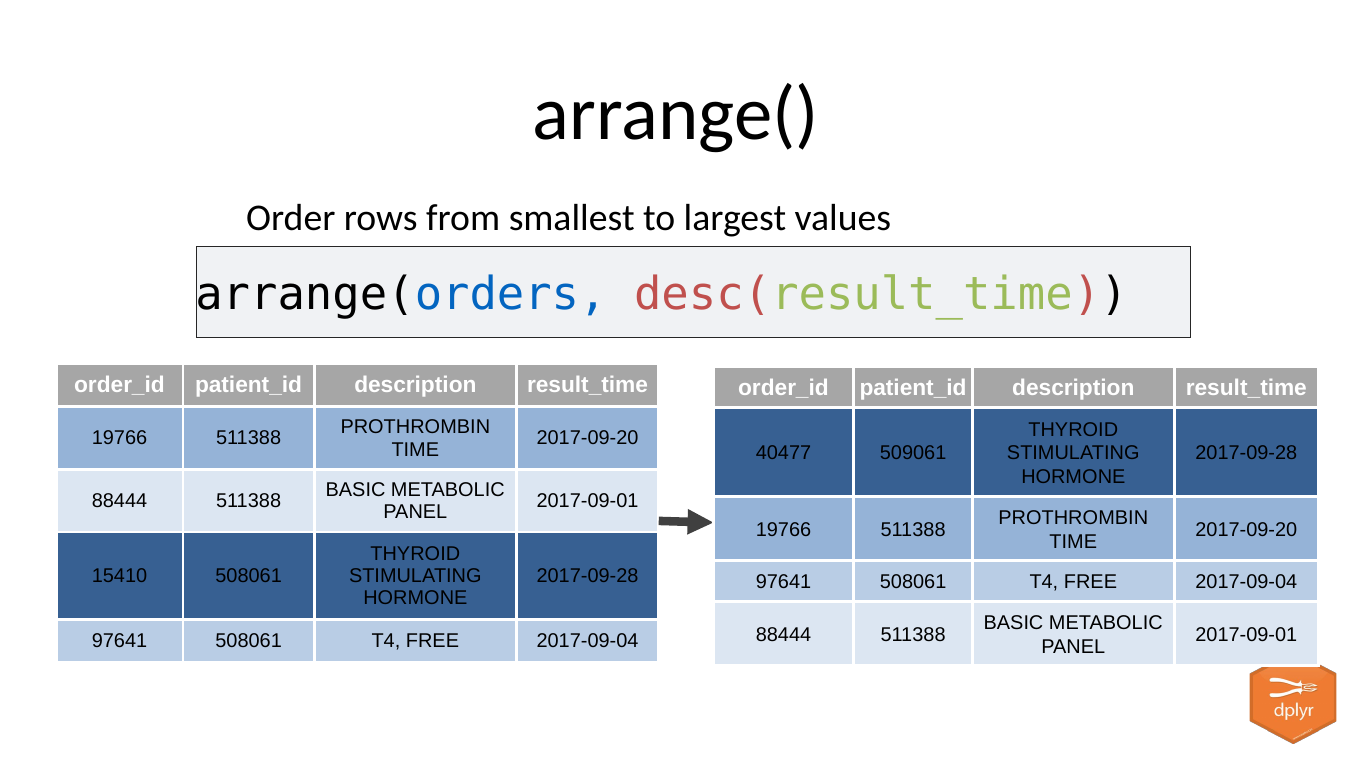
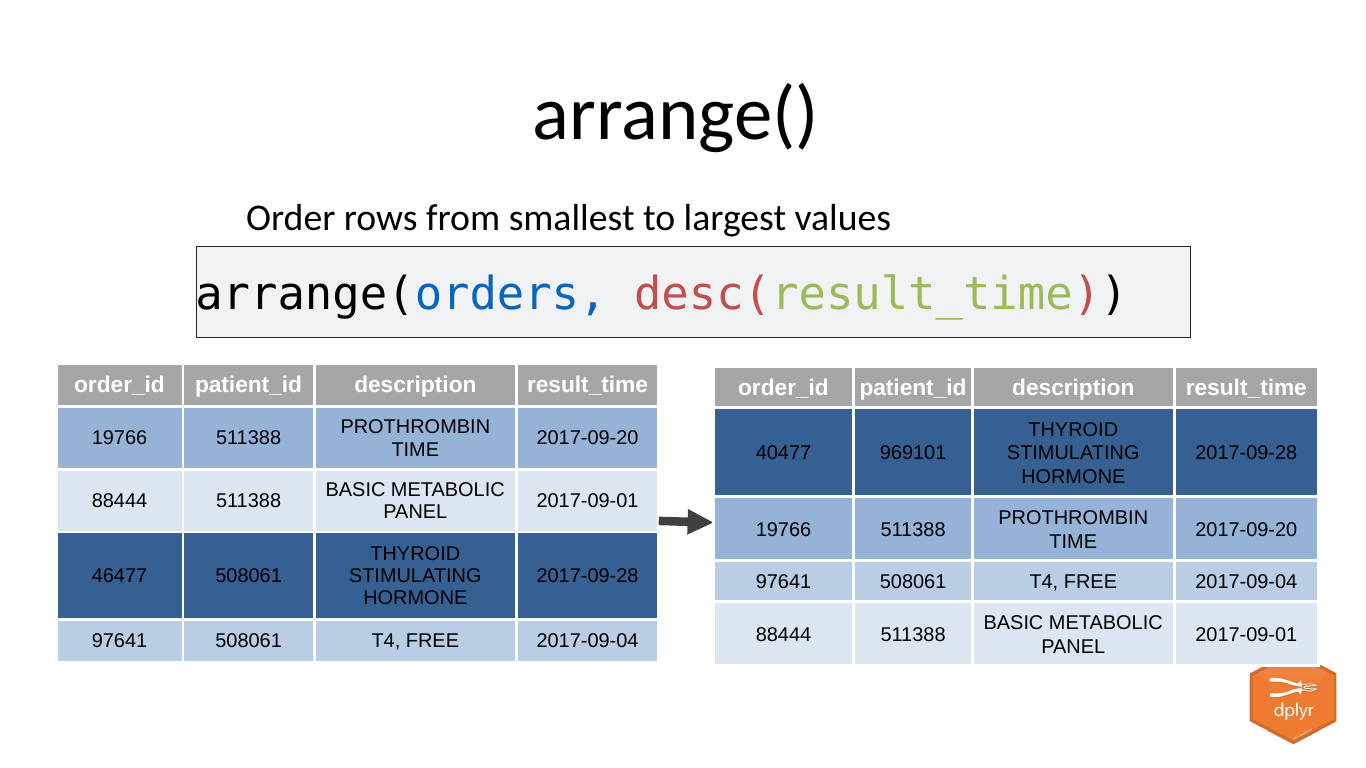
509061: 509061 -> 969101
15410: 15410 -> 46477
